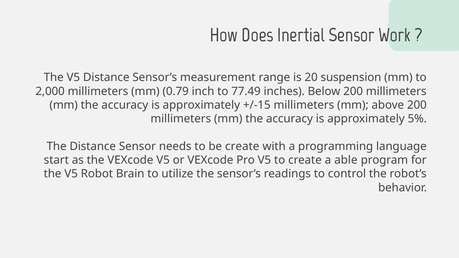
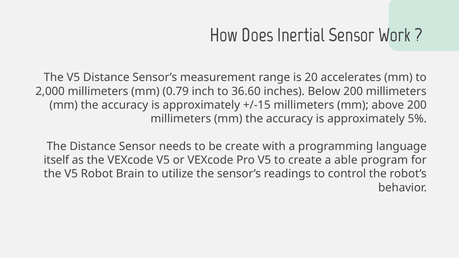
suspension: suspension -> accelerates
77.49: 77.49 -> 36.60
start: start -> itself
